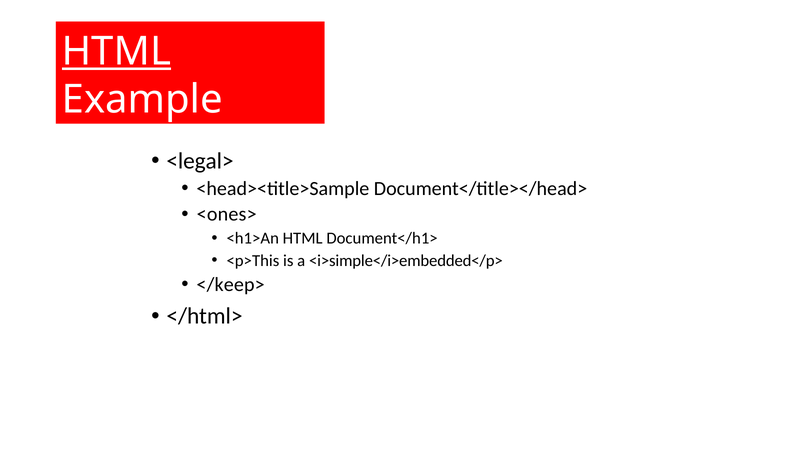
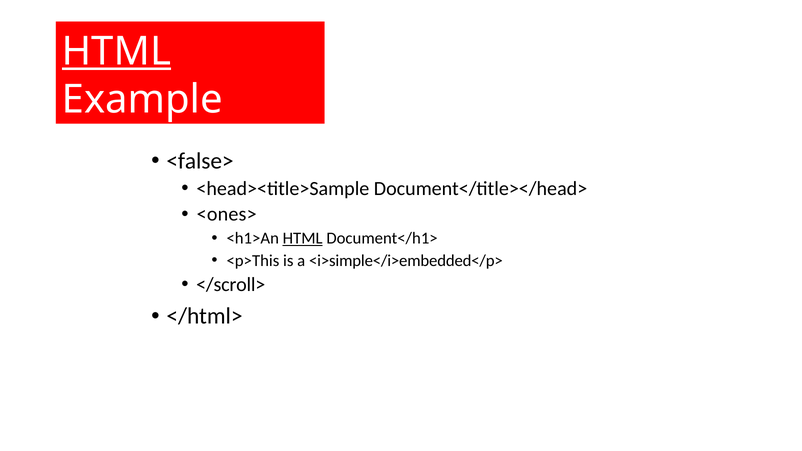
<legal>: <legal> -> <false>
HTML at (303, 238) underline: none -> present
</keep>: </keep> -> </scroll>
